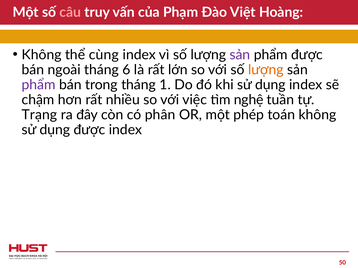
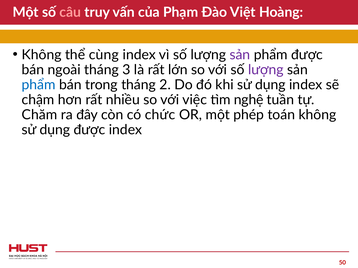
6: 6 -> 3
lượng at (266, 70) colour: orange -> purple
phẩm at (39, 85) colour: purple -> blue
1: 1 -> 2
Trạng: Trạng -> Chăm
phân: phân -> chức
